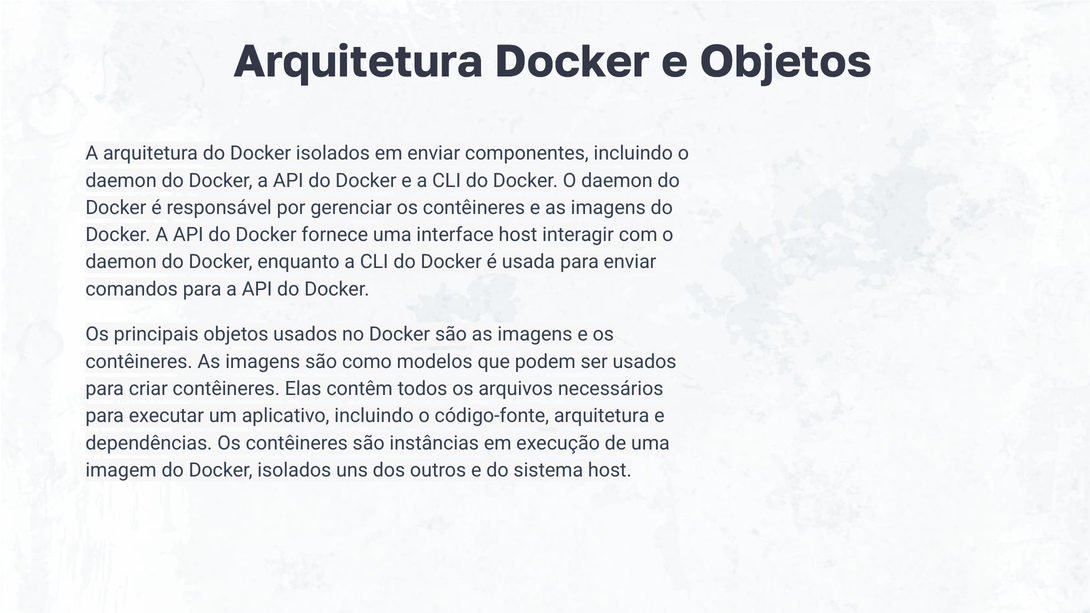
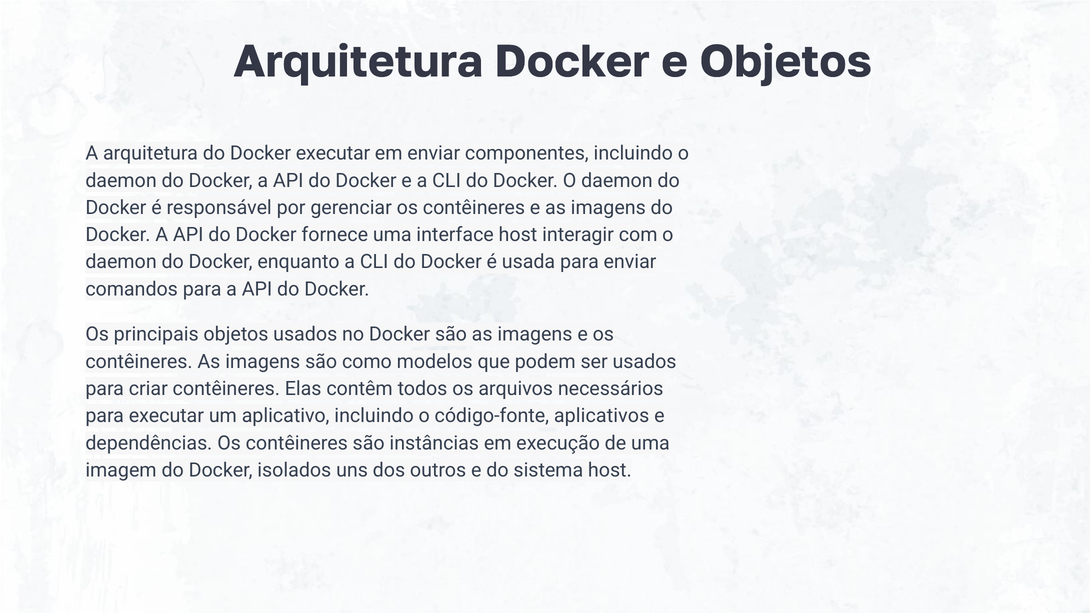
arquitetura do Docker isolados: isolados -> executar
código-fonte arquitetura: arquitetura -> aplicativos
